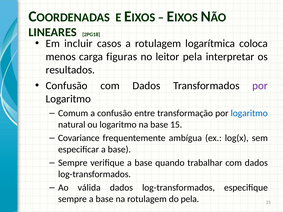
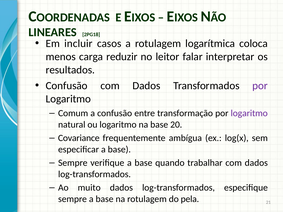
figuras: figuras -> reduzir
leitor pela: pela -> falar
logaritmo at (249, 113) colour: blue -> purple
15: 15 -> 20
válida: válida -> muito
